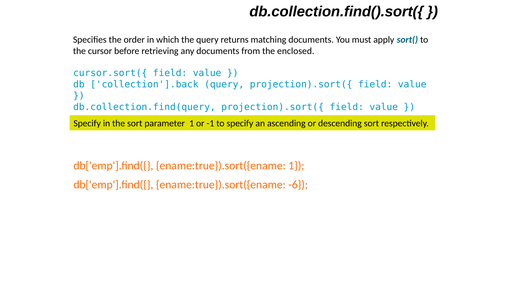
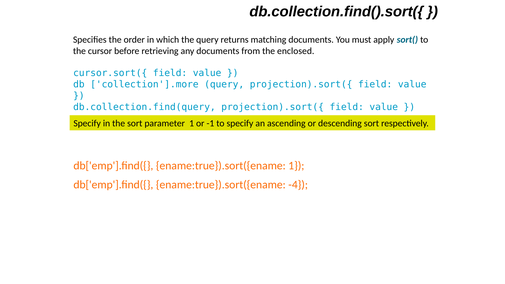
collection'].back: collection'].back -> collection'].more
-6: -6 -> -4
